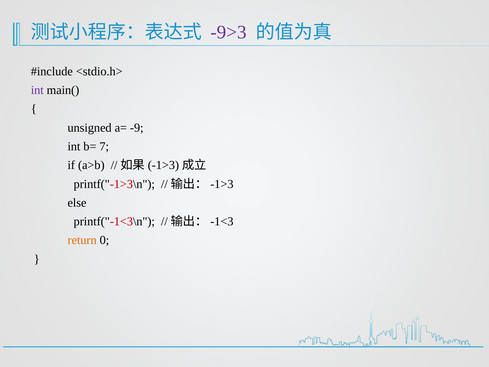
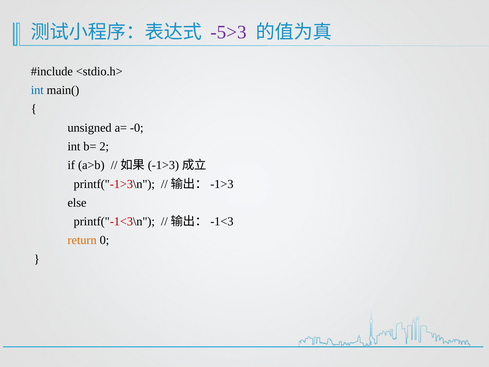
-9>3: -9>3 -> -5>3
int at (37, 90) colour: purple -> blue
-9: -9 -> -0
7: 7 -> 2
